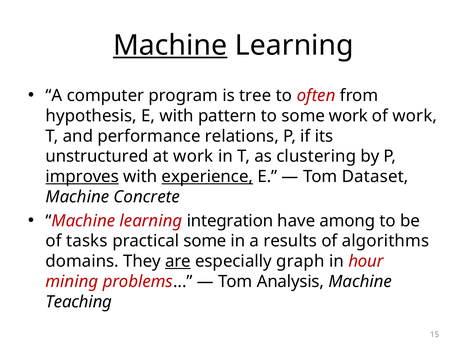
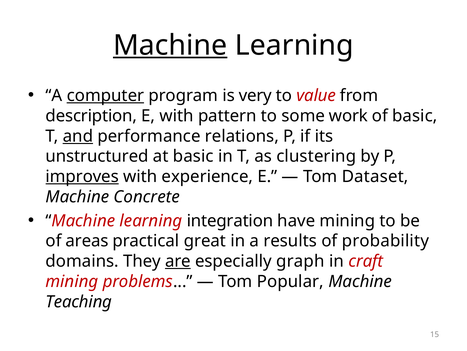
computer underline: none -> present
tree: tree -> very
often: often -> value
hypothesis: hypothesis -> description
of work: work -> basic
and underline: none -> present
at work: work -> basic
experience underline: present -> none
have among: among -> mining
tasks: tasks -> areas
practical some: some -> great
algorithms: algorithms -> probability
hour: hour -> craft
Analysis: Analysis -> Popular
